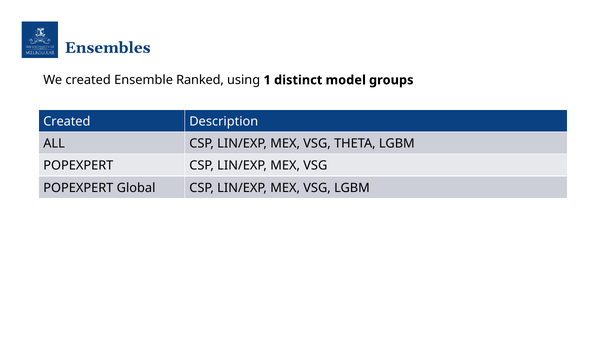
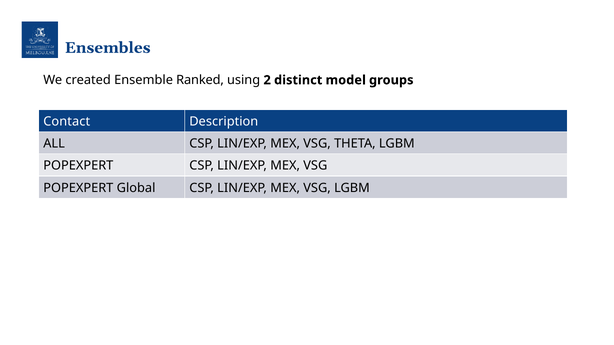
1: 1 -> 2
Created at (67, 122): Created -> Contact
